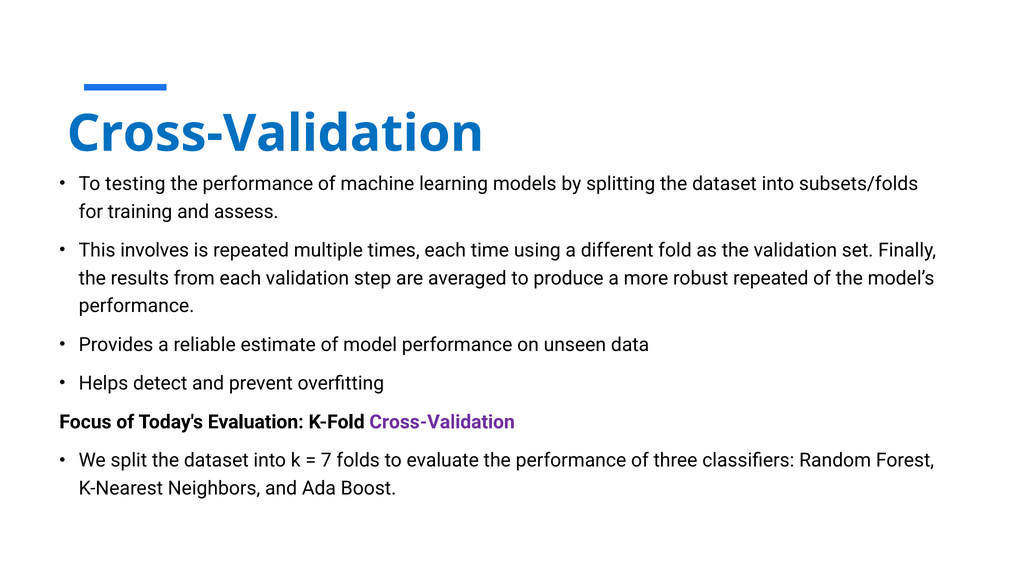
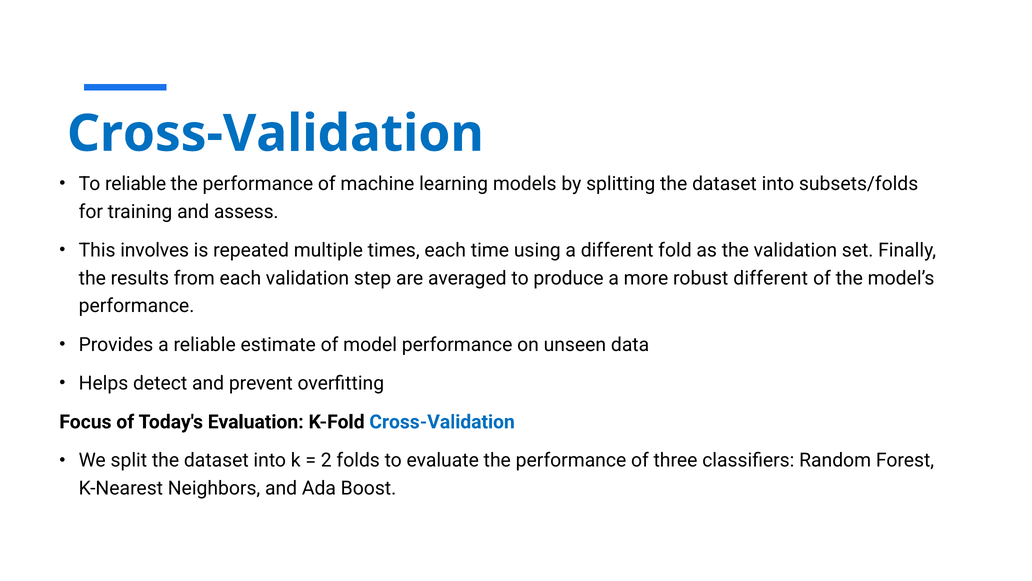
To testing: testing -> reliable
robust repeated: repeated -> different
Cross-Validation at (442, 422) colour: purple -> blue
7: 7 -> 2
